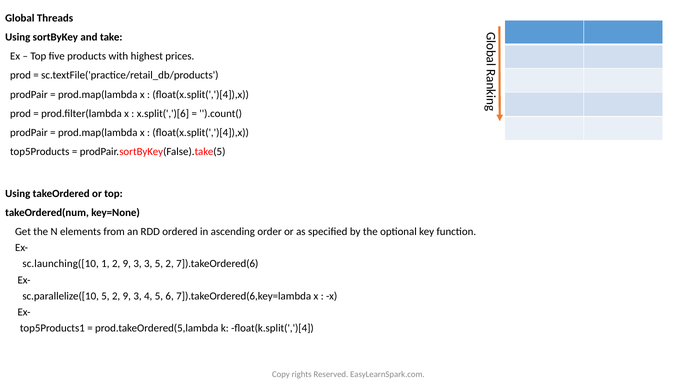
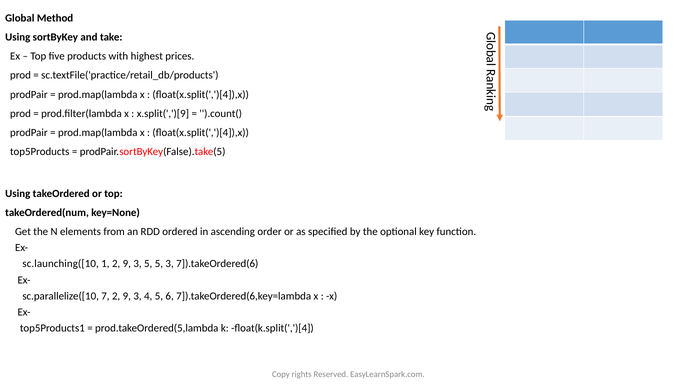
Threads: Threads -> Method
x.split(',')[6: x.split(',')[6 -> x.split(',')[9
3 3: 3 -> 5
2 at (170, 264): 2 -> 3
sc.parallelize([10 5: 5 -> 7
